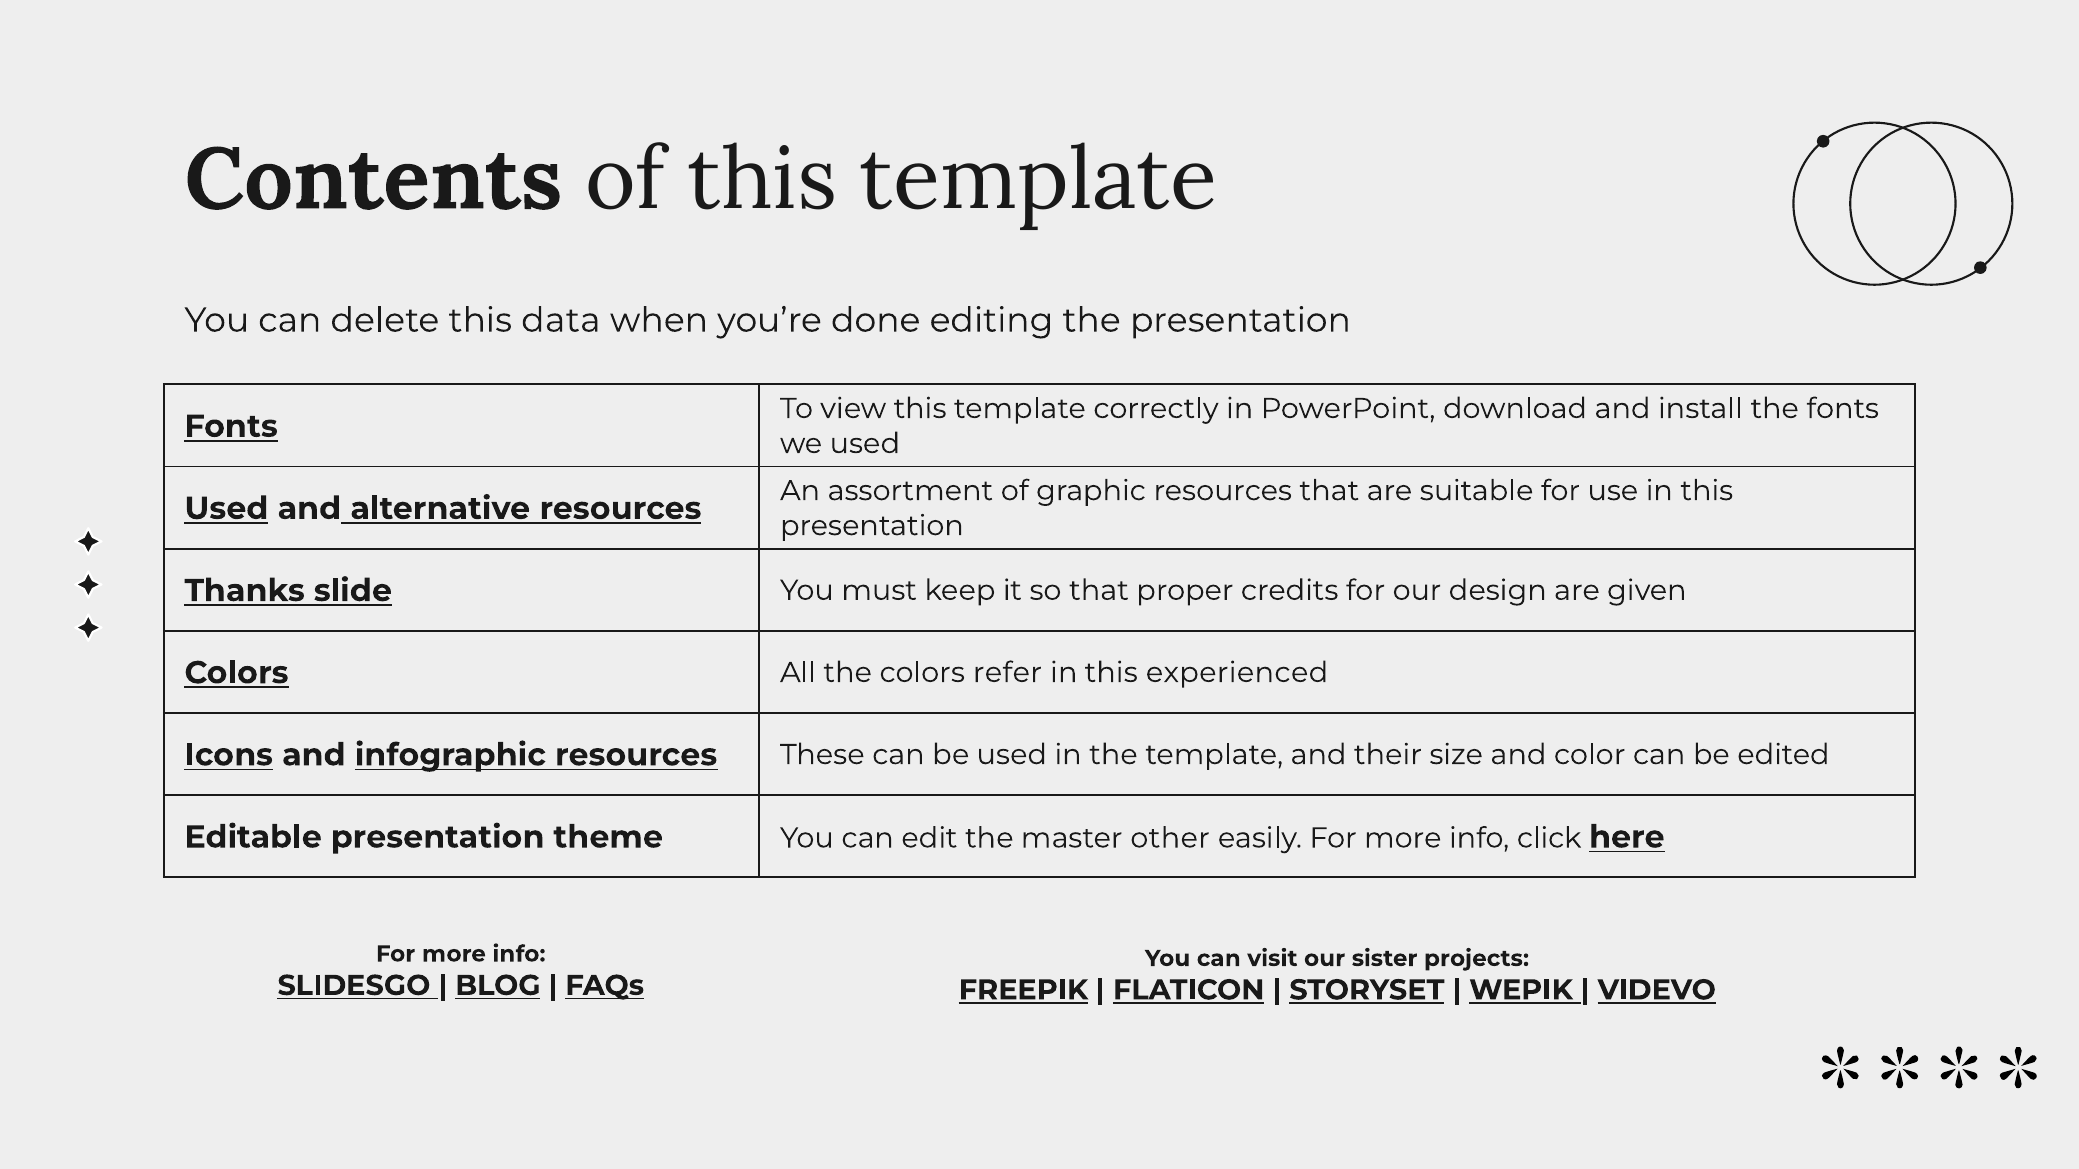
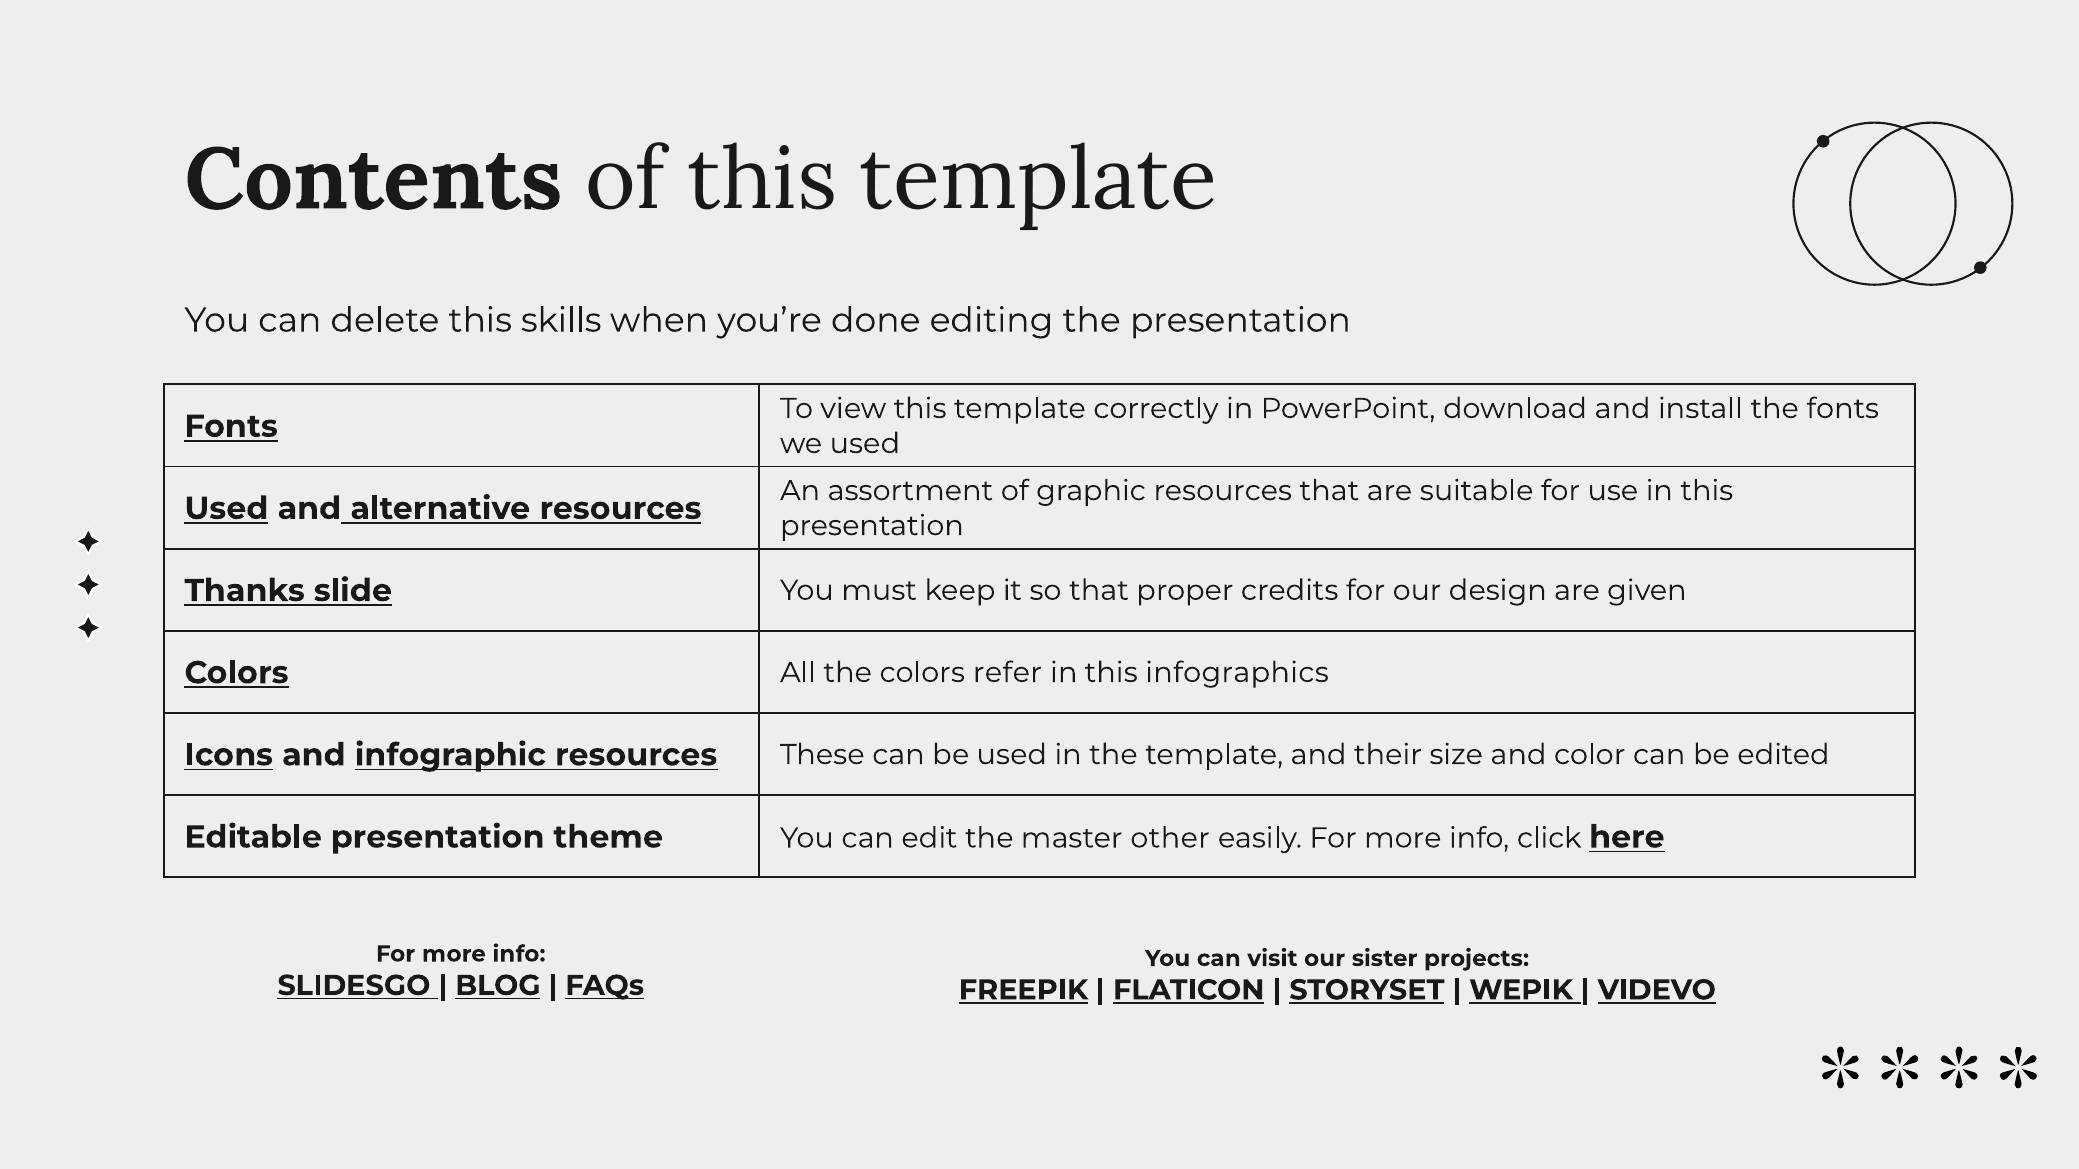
data: data -> skills
experienced: experienced -> infographics
